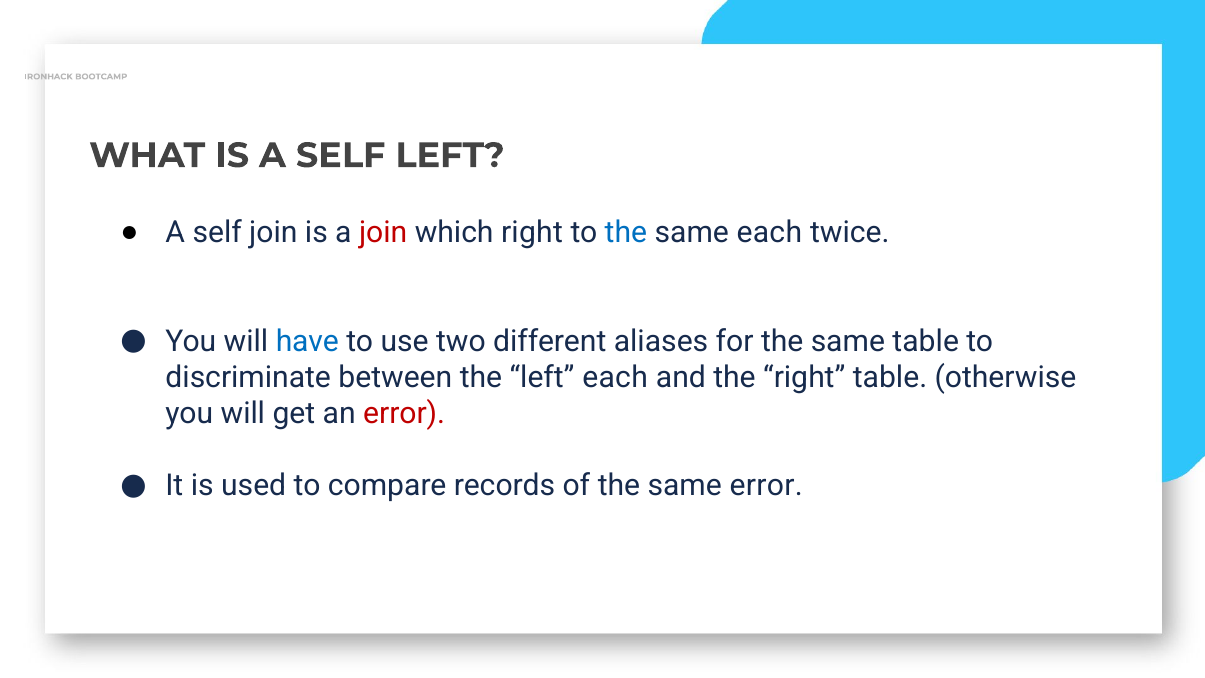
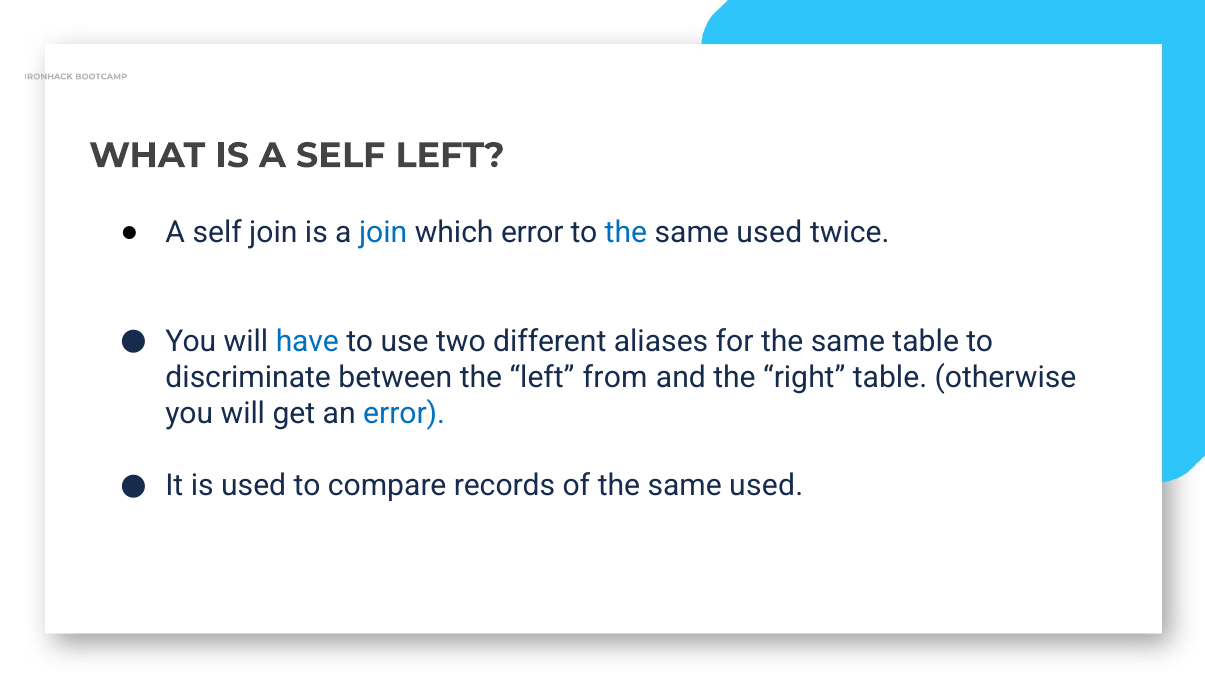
join at (383, 233) colour: red -> blue
which right: right -> error
each at (769, 233): each -> used
left each: each -> from
error at (404, 413) colour: red -> blue
of the same error: error -> used
